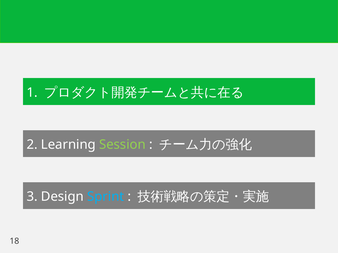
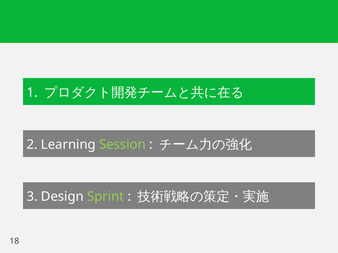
Sprint colour: light blue -> light green
